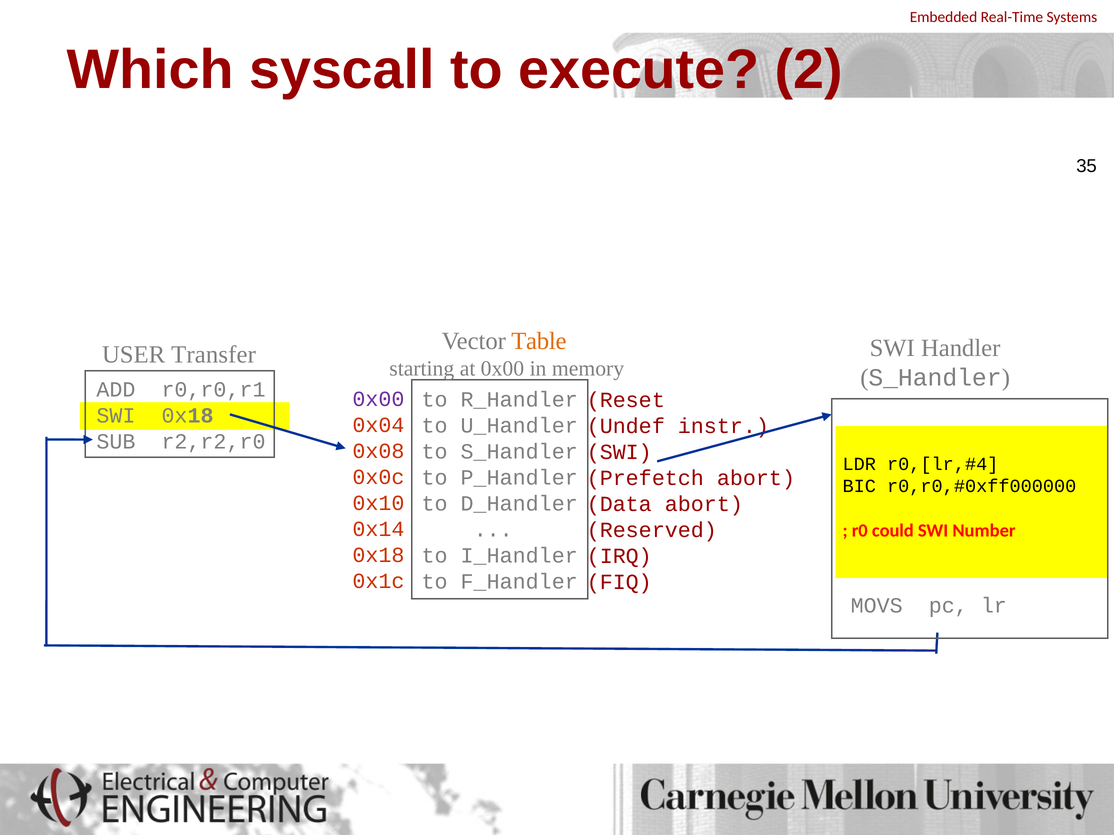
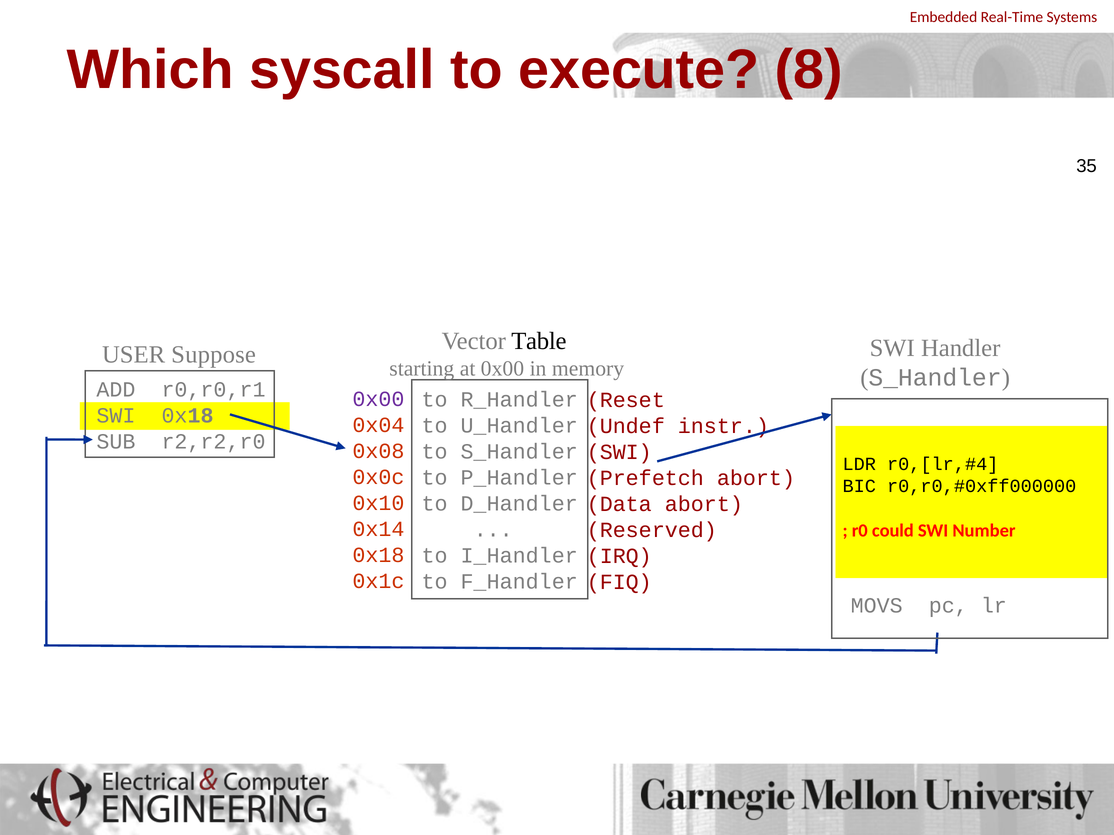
2: 2 -> 8
Table colour: orange -> black
Transfer: Transfer -> Suppose
